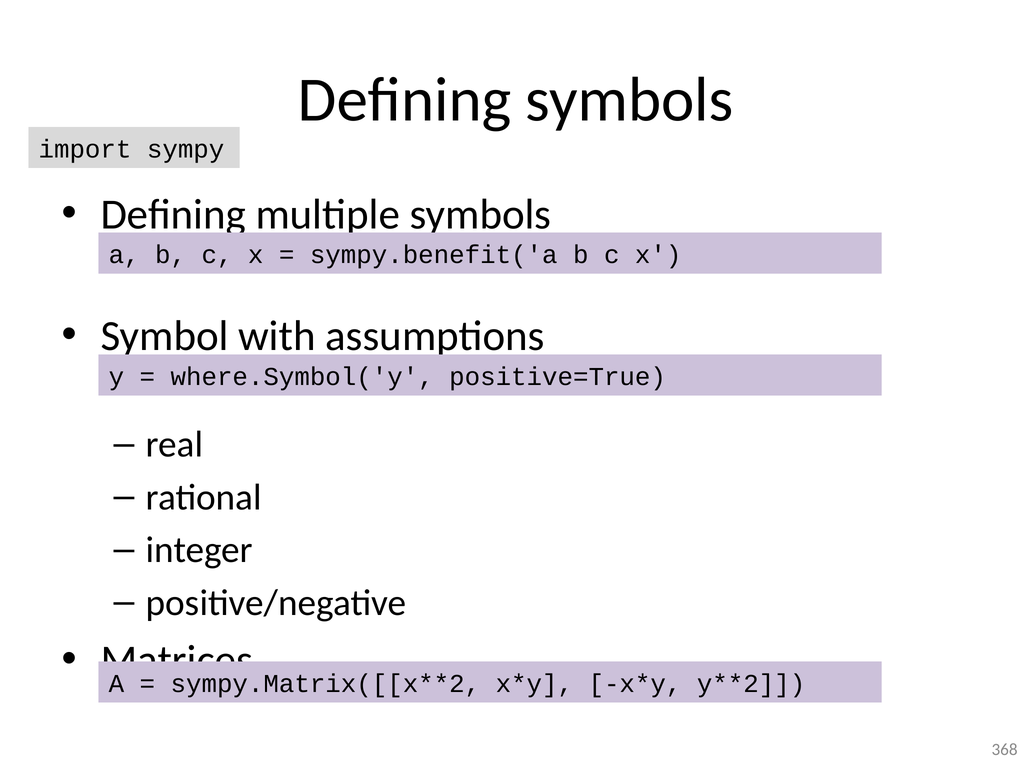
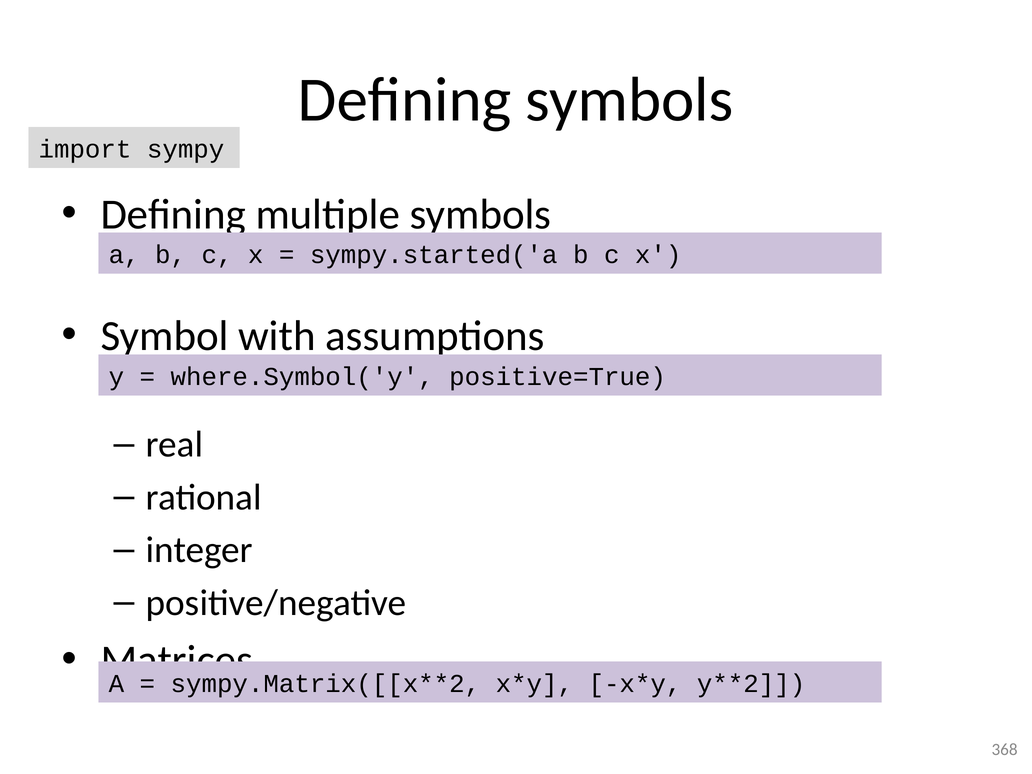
sympy.benefit('a: sympy.benefit('a -> sympy.started('a
